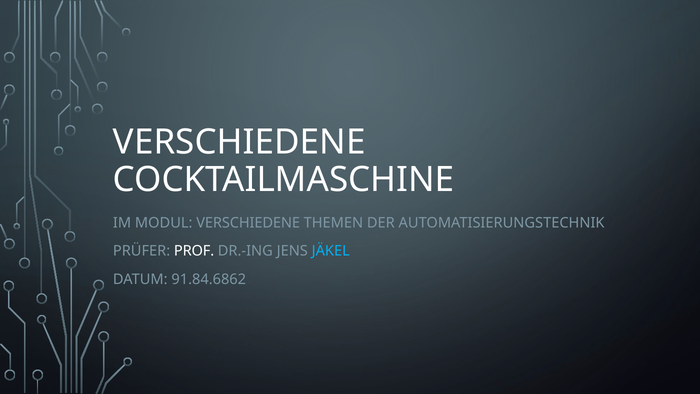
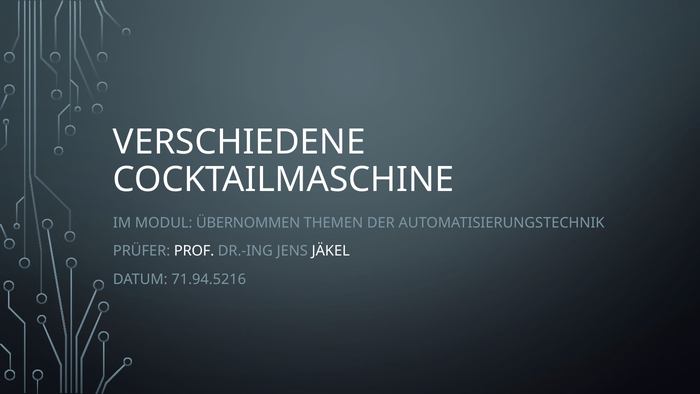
MODUL VERSCHIEDENE: VERSCHIEDENE -> ÜBERNOMMEN
JÄKEL colour: light blue -> white
91.84.6862: 91.84.6862 -> 71.94.5216
